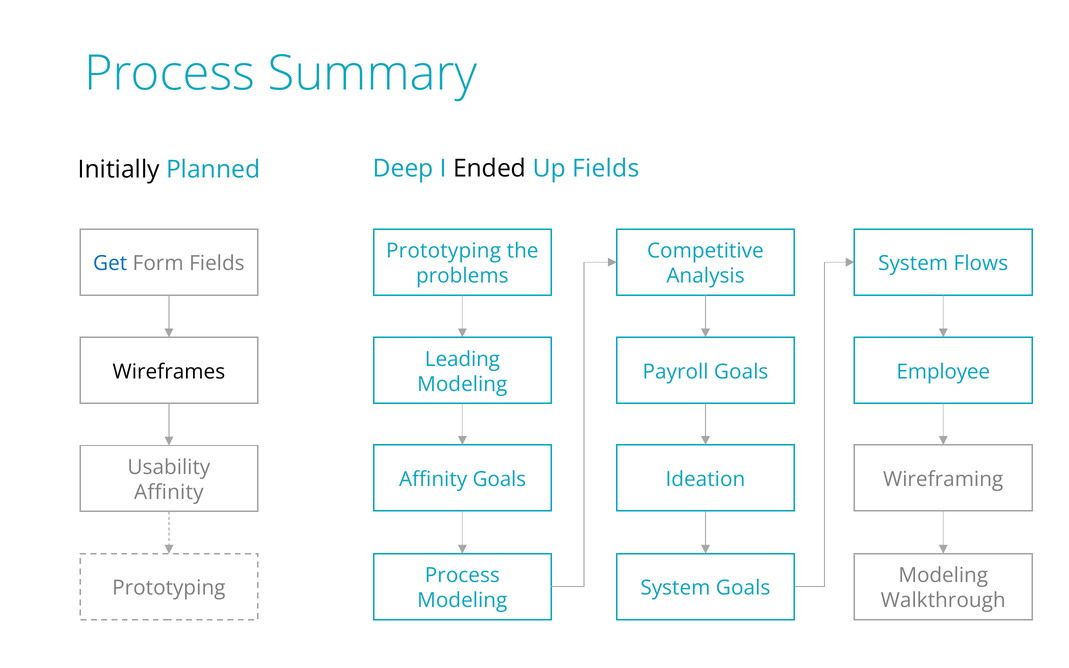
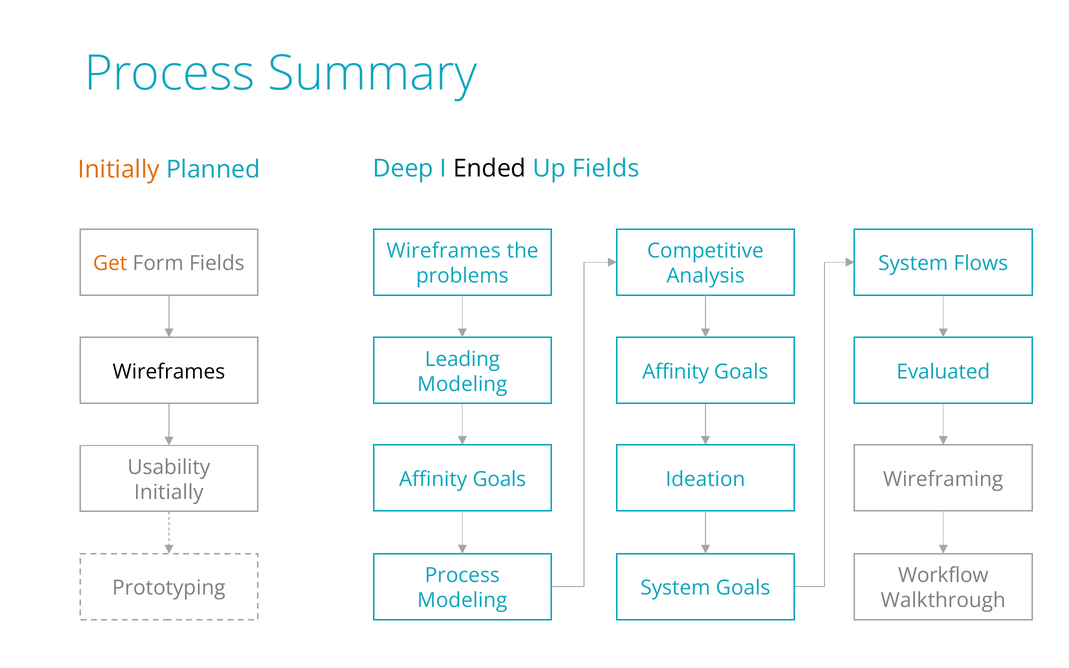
Initially at (119, 170) colour: black -> orange
Prototyping at (444, 251): Prototyping -> Wireframes
Get colour: blue -> orange
Payroll at (676, 372): Payroll -> Affinity
Employee: Employee -> Evaluated
Affinity at (169, 492): Affinity -> Initially
Modeling at (943, 576): Modeling -> Workflow
